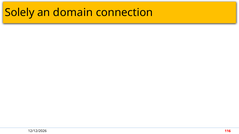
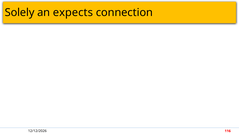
domain: domain -> expects
